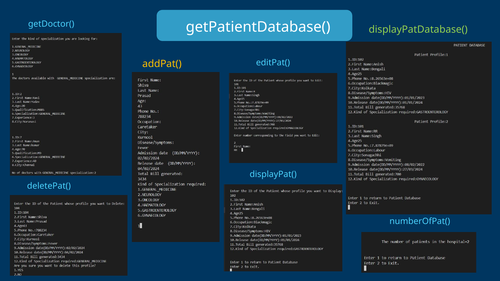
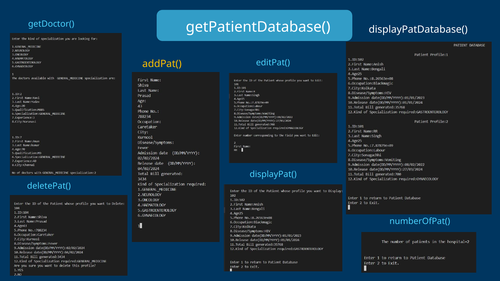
displayPatDatabase( colour: light green -> white
